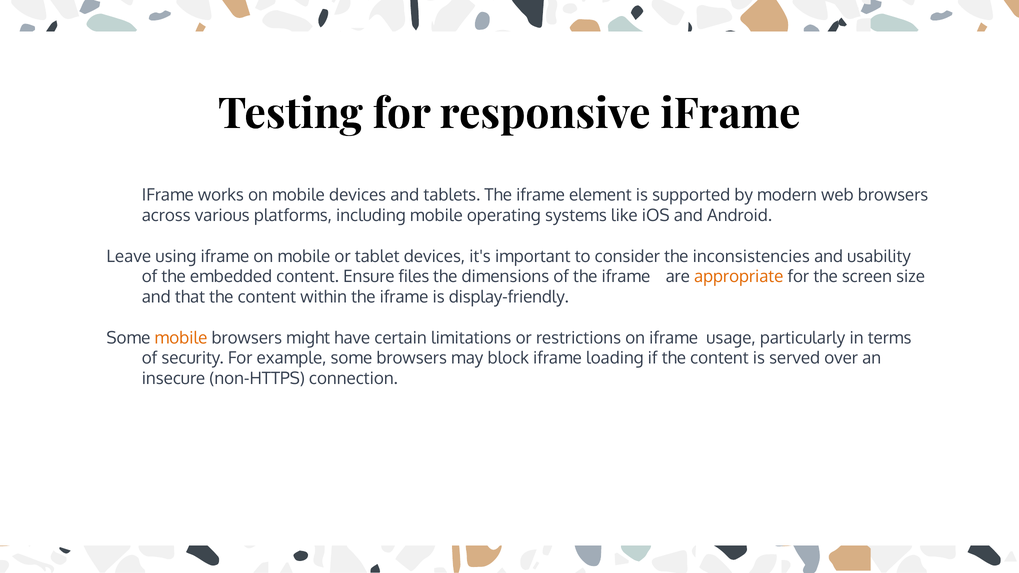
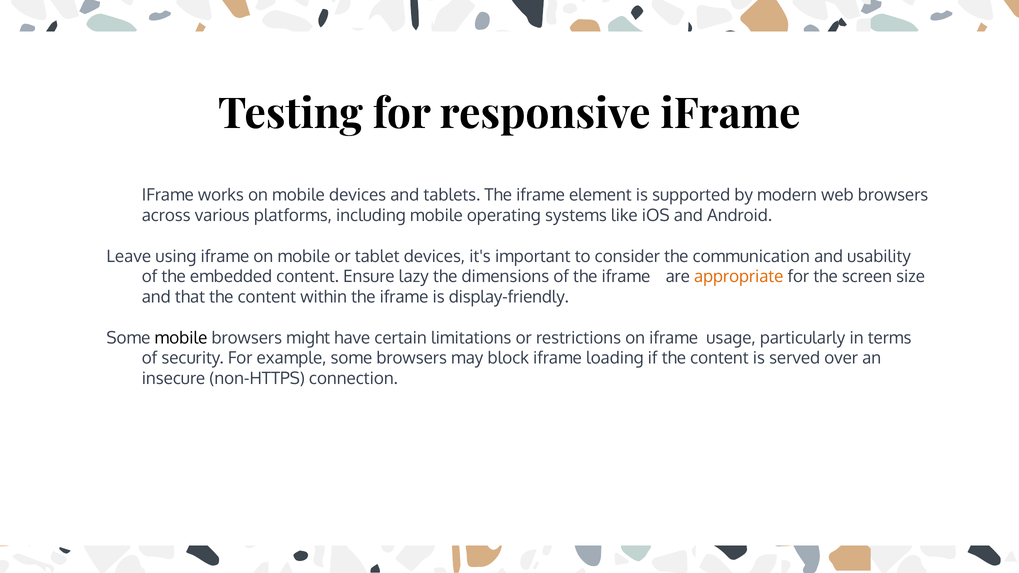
inconsistencies: inconsistencies -> communication
files: files -> lazy
mobile at (181, 338) colour: orange -> black
